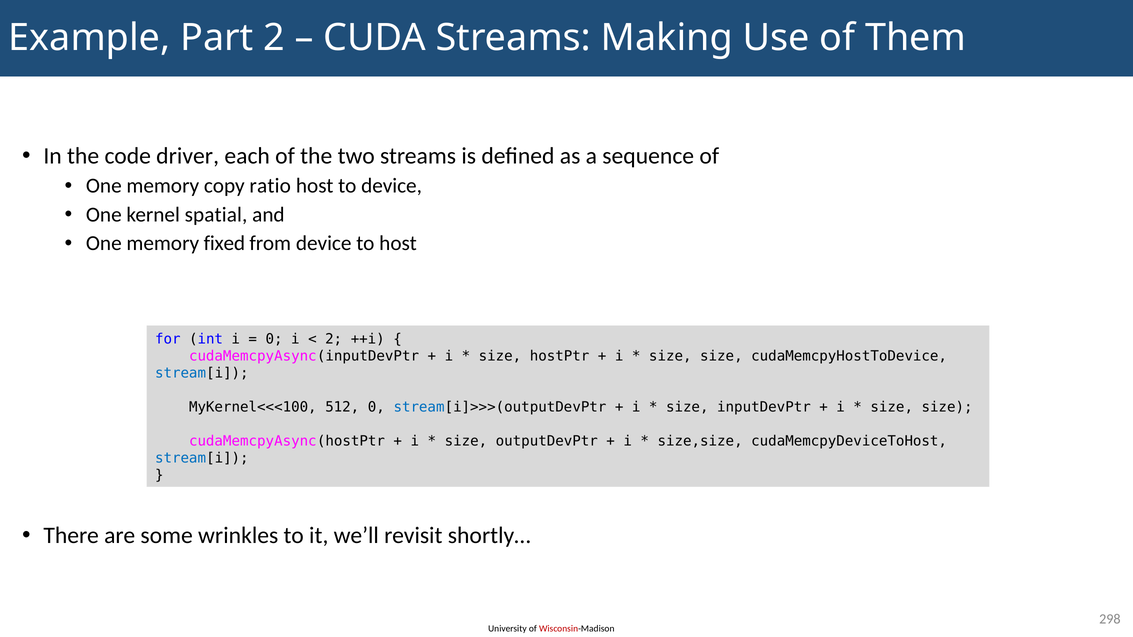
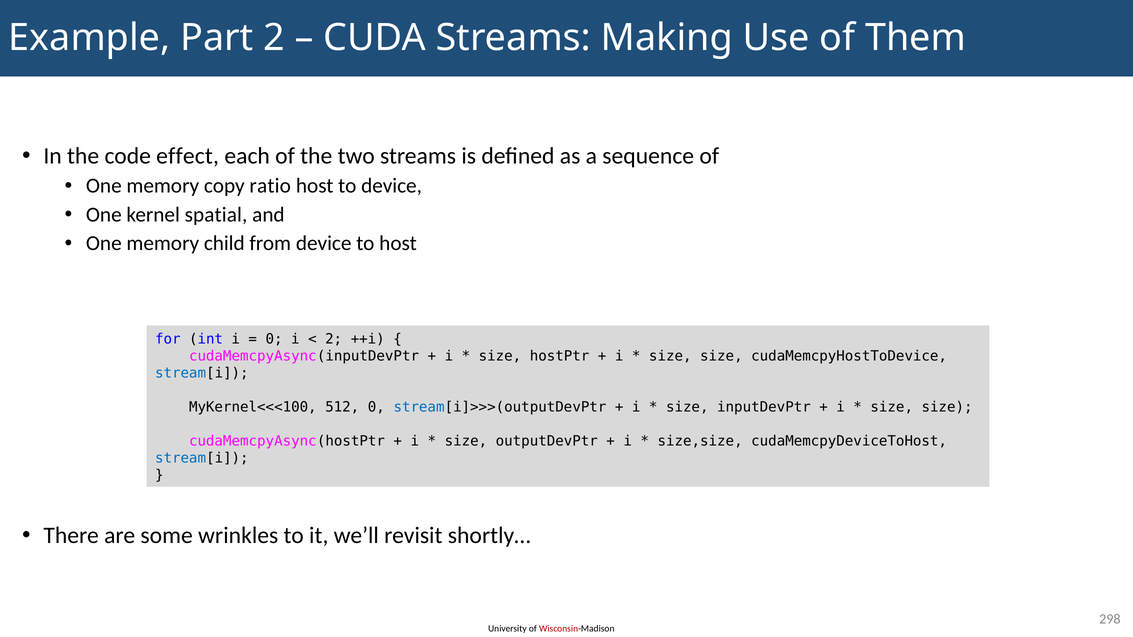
driver: driver -> effect
fixed: fixed -> child
